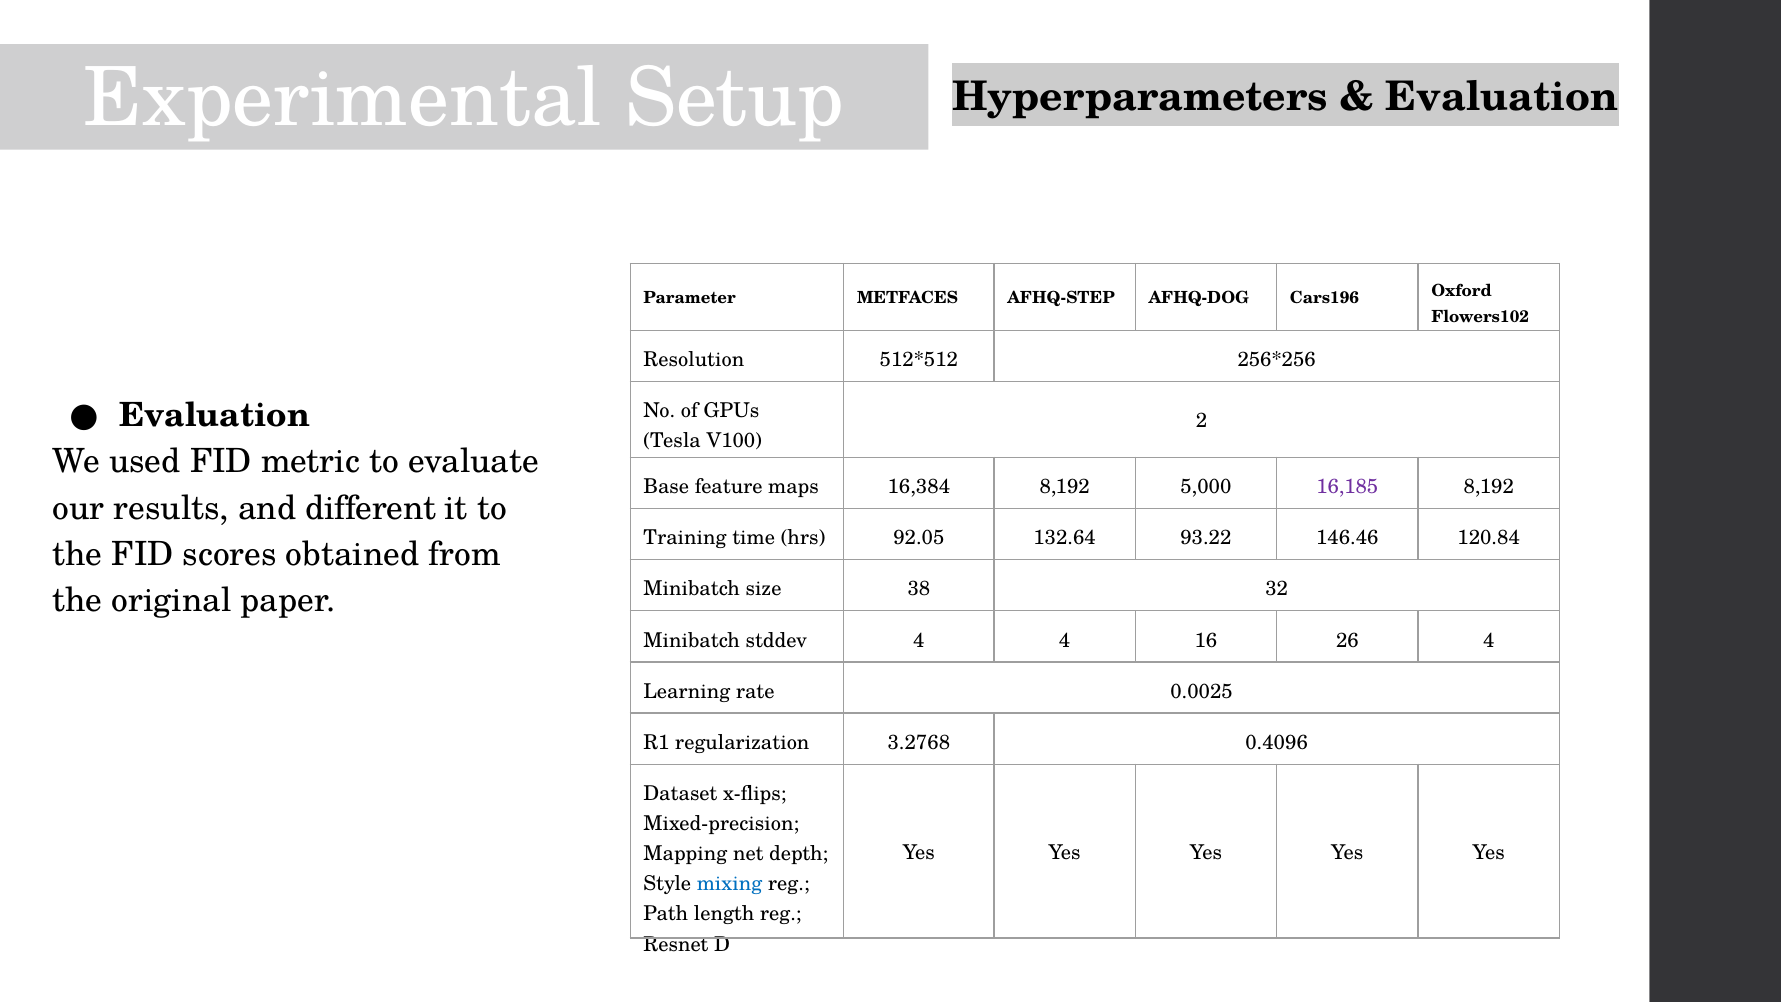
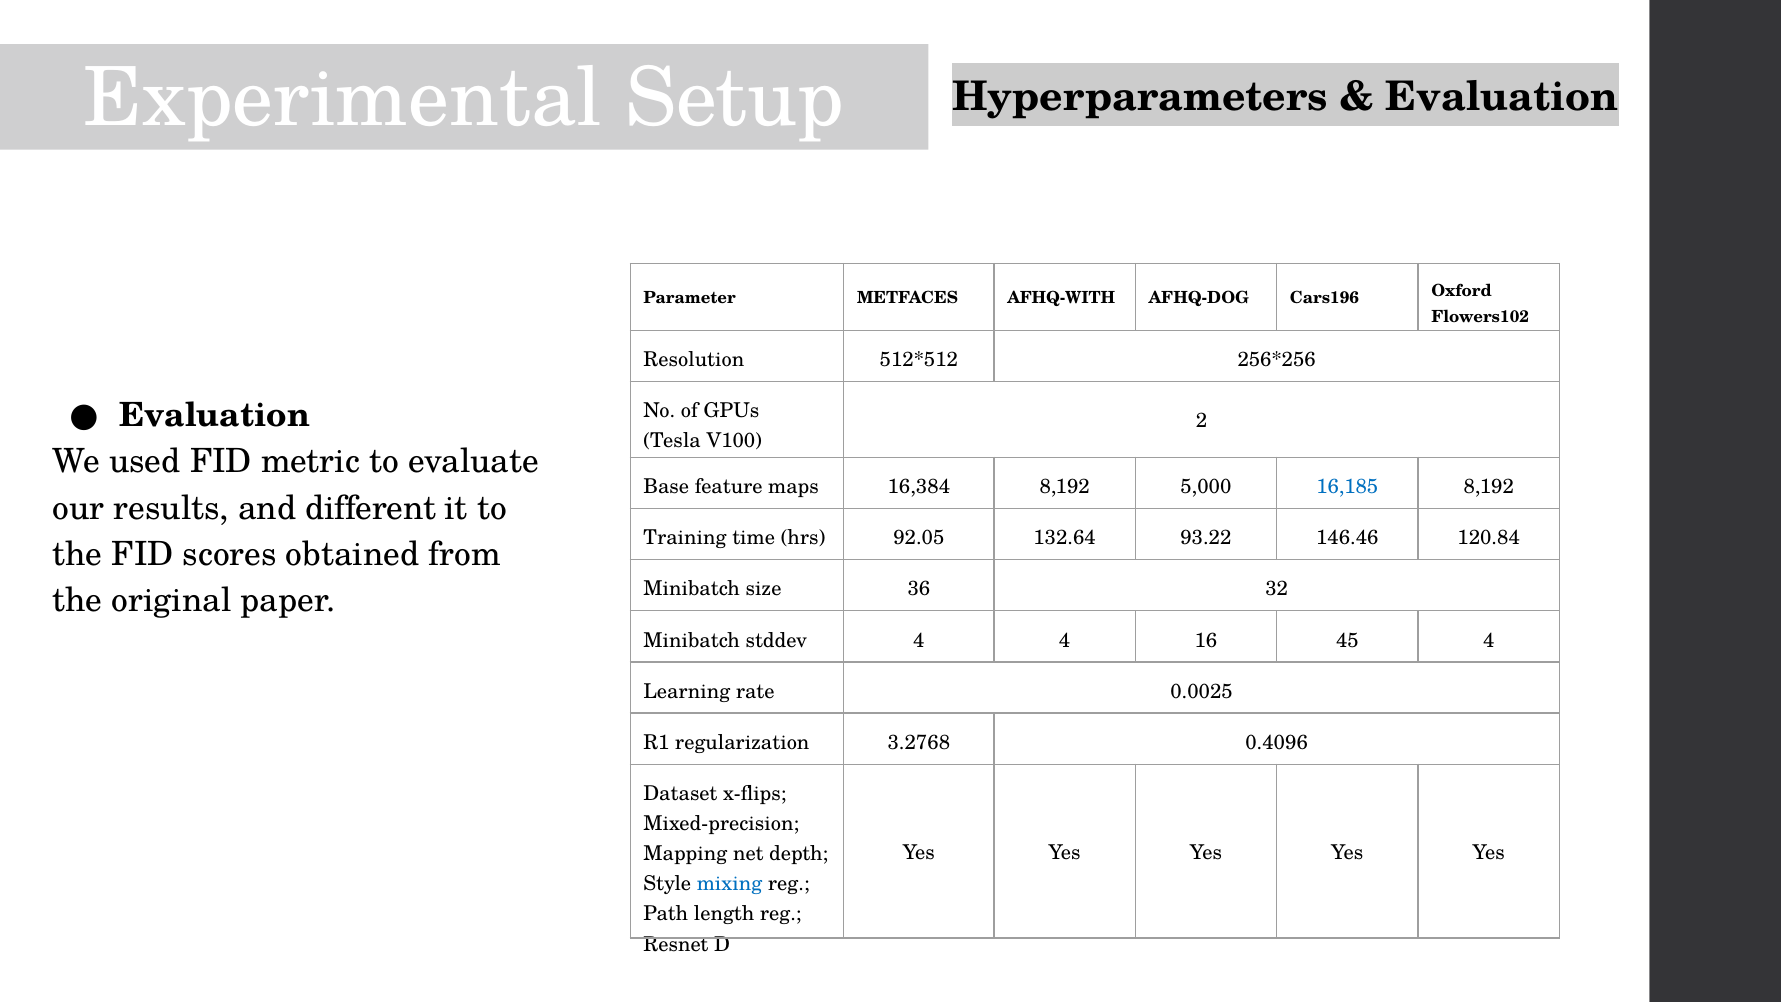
AFHQ-STEP: AFHQ-STEP -> AFHQ-WITH
16,185 colour: purple -> blue
38: 38 -> 36
26: 26 -> 45
